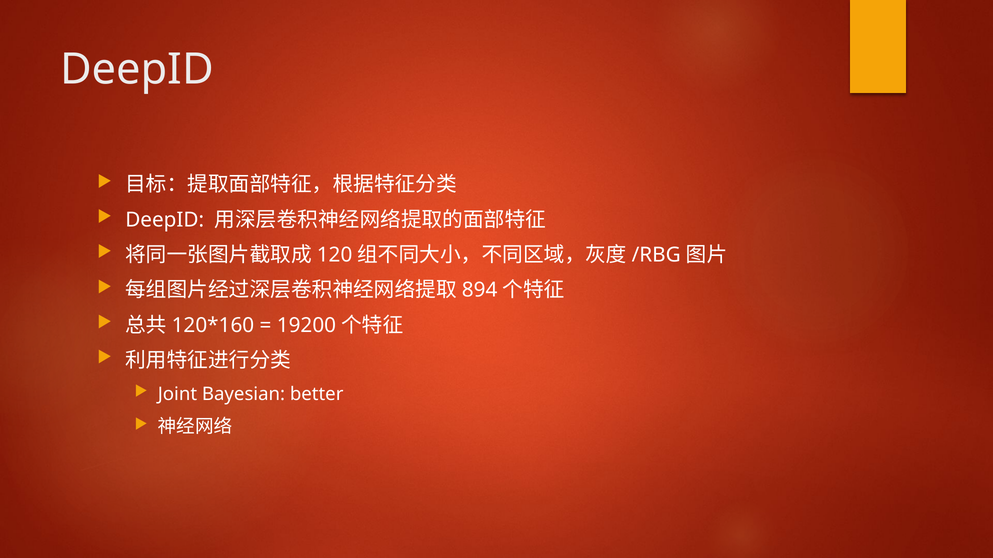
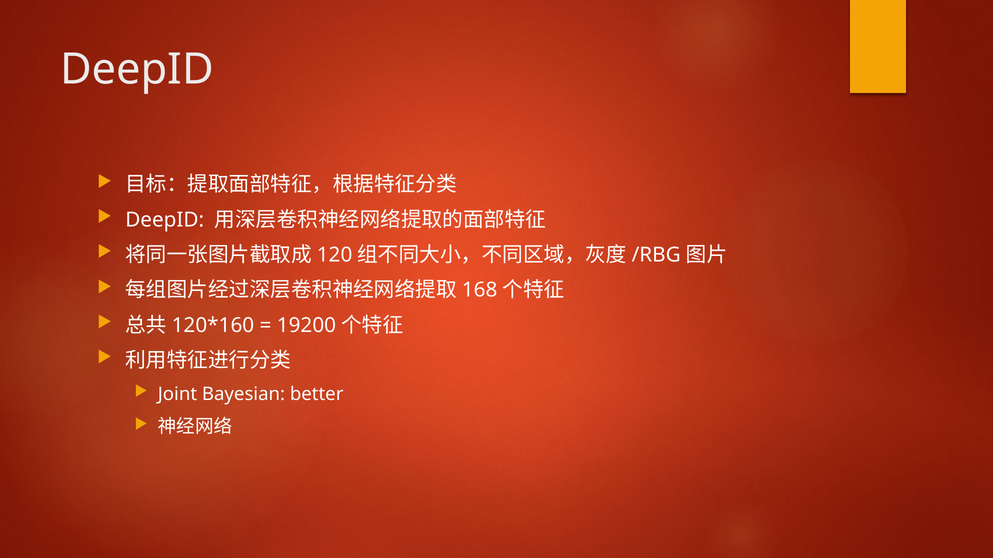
894: 894 -> 168
